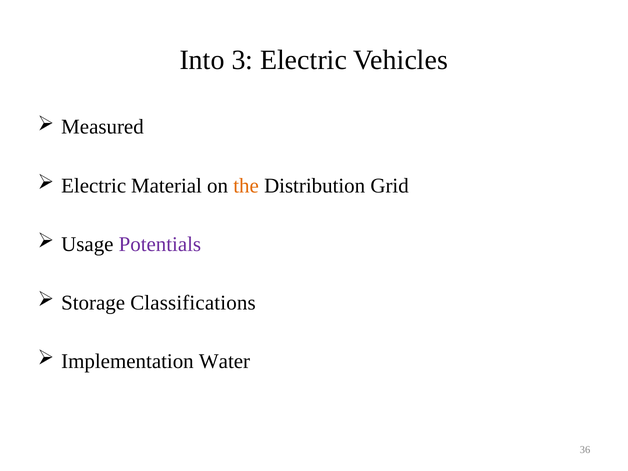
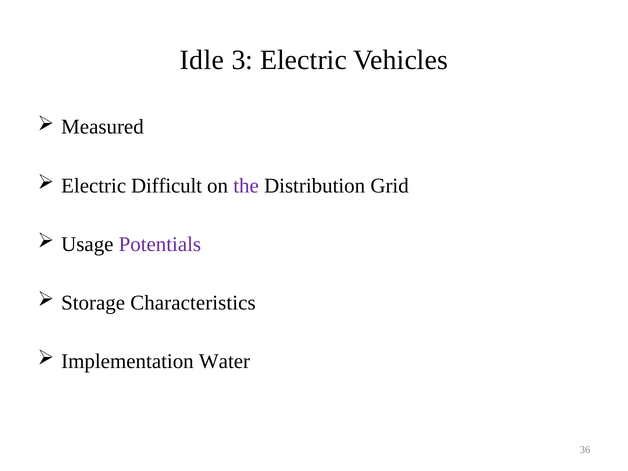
Into: Into -> Idle
Material: Material -> Difficult
the colour: orange -> purple
Classifications: Classifications -> Characteristics
